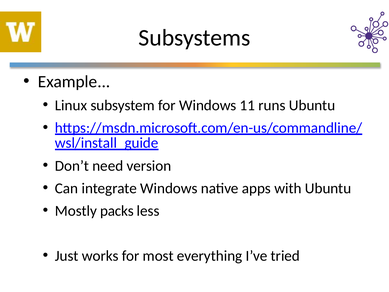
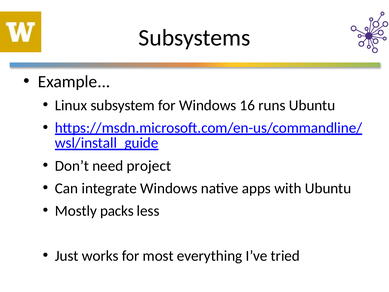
11: 11 -> 16
version: version -> project
